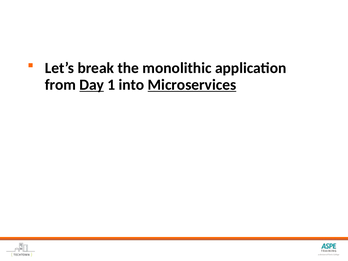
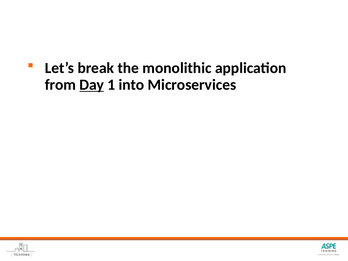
Microservices underline: present -> none
